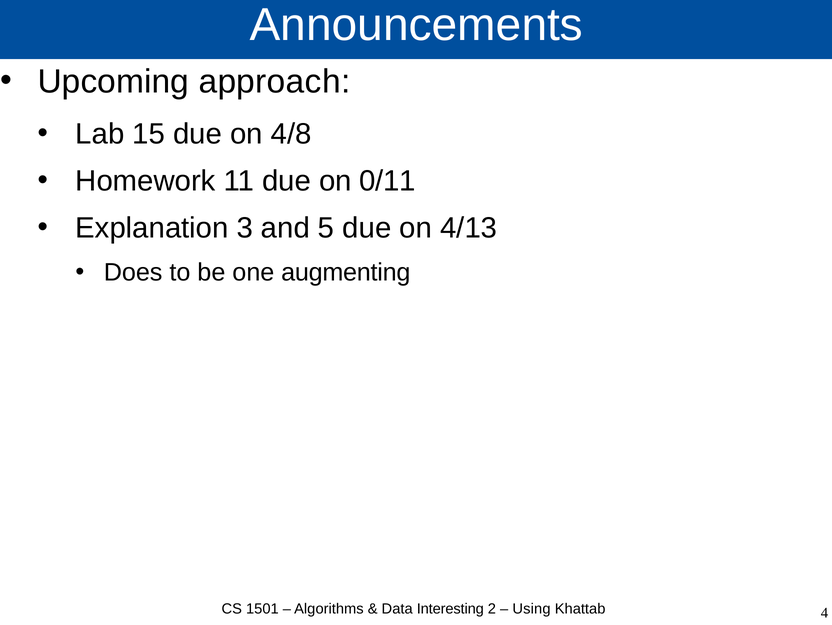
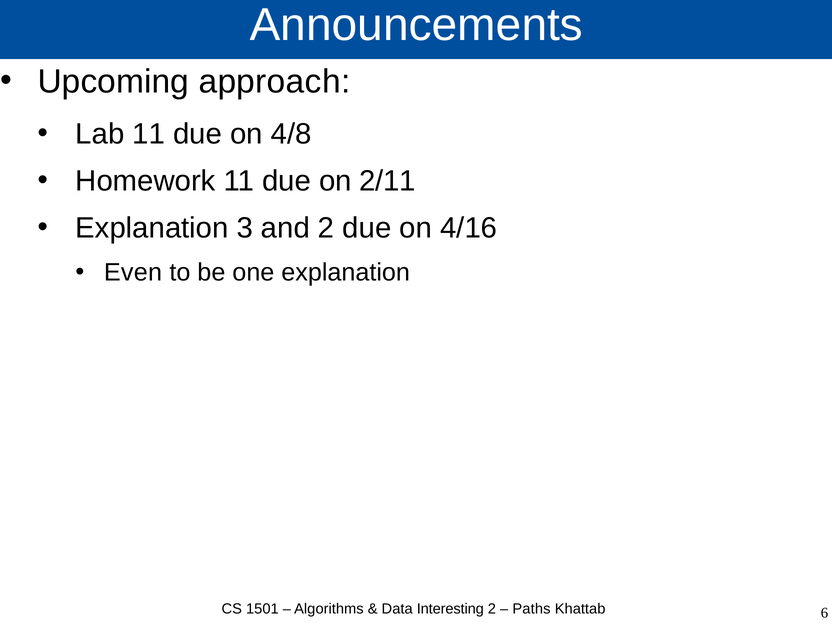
Lab 15: 15 -> 11
0/11: 0/11 -> 2/11
and 5: 5 -> 2
4/13: 4/13 -> 4/16
Does: Does -> Even
one augmenting: augmenting -> explanation
Using: Using -> Paths
4: 4 -> 6
